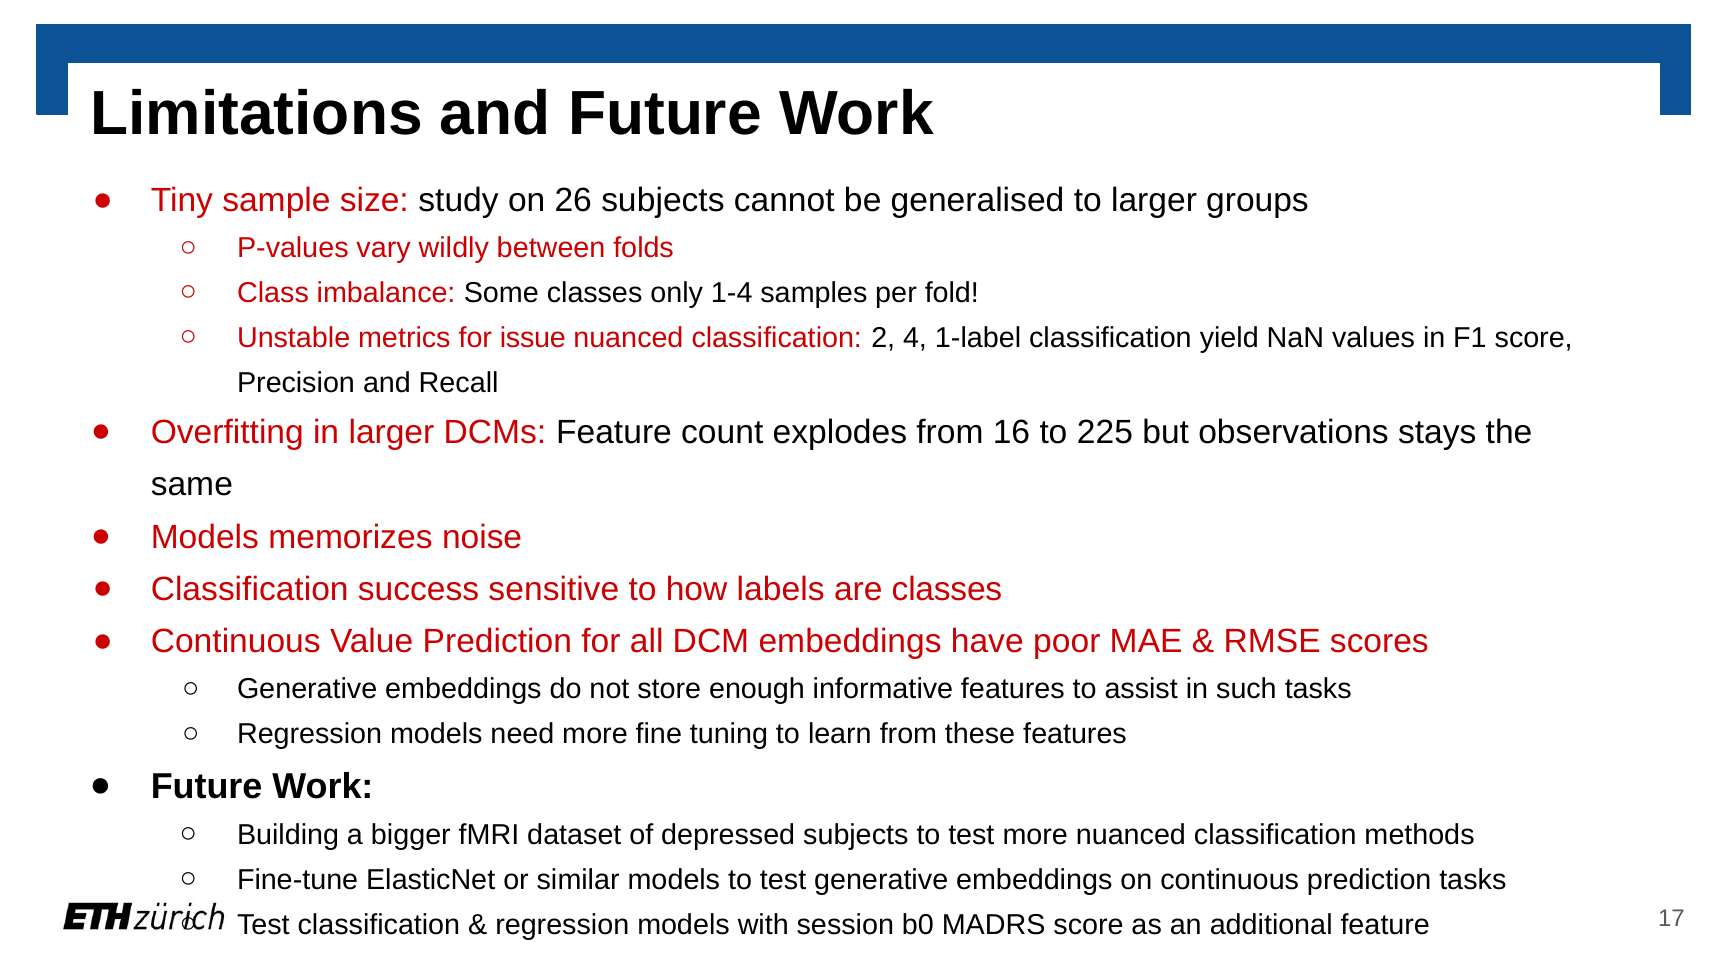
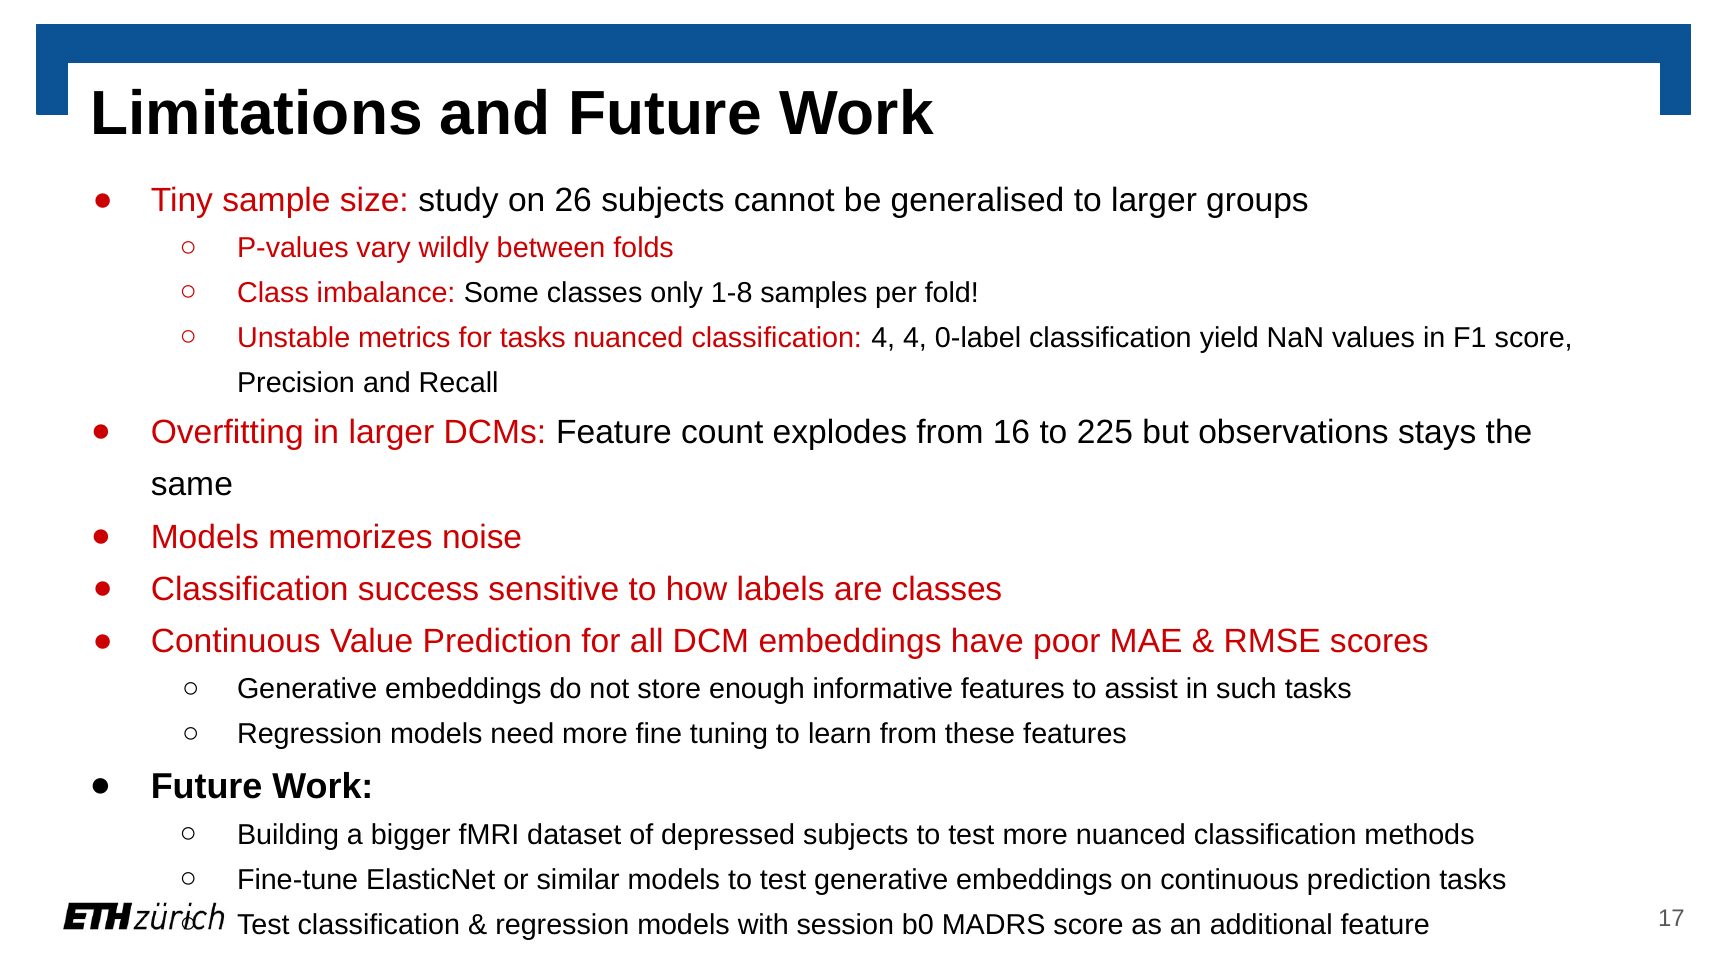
1-4: 1-4 -> 1-8
for issue: issue -> tasks
classification 2: 2 -> 4
1-label: 1-label -> 0-label
